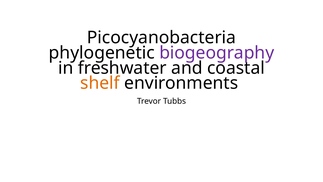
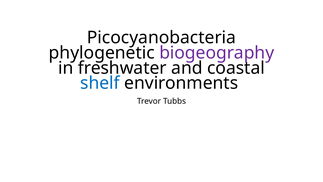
shelf colour: orange -> blue
